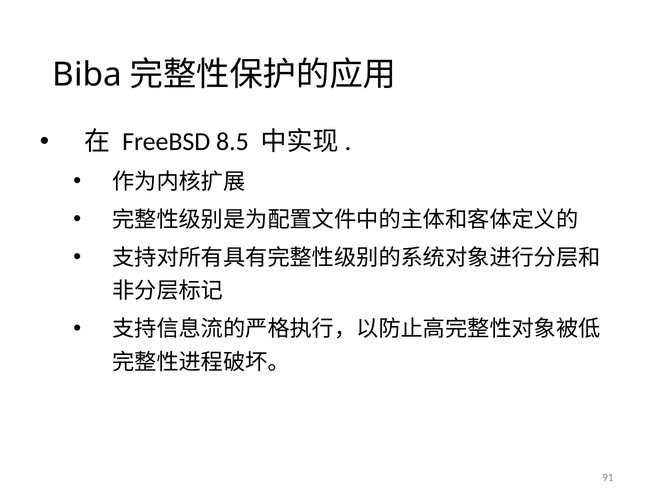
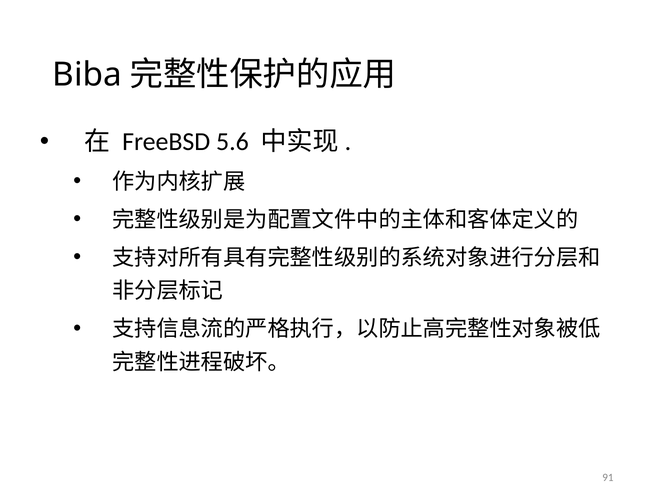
8.5: 8.5 -> 5.6
